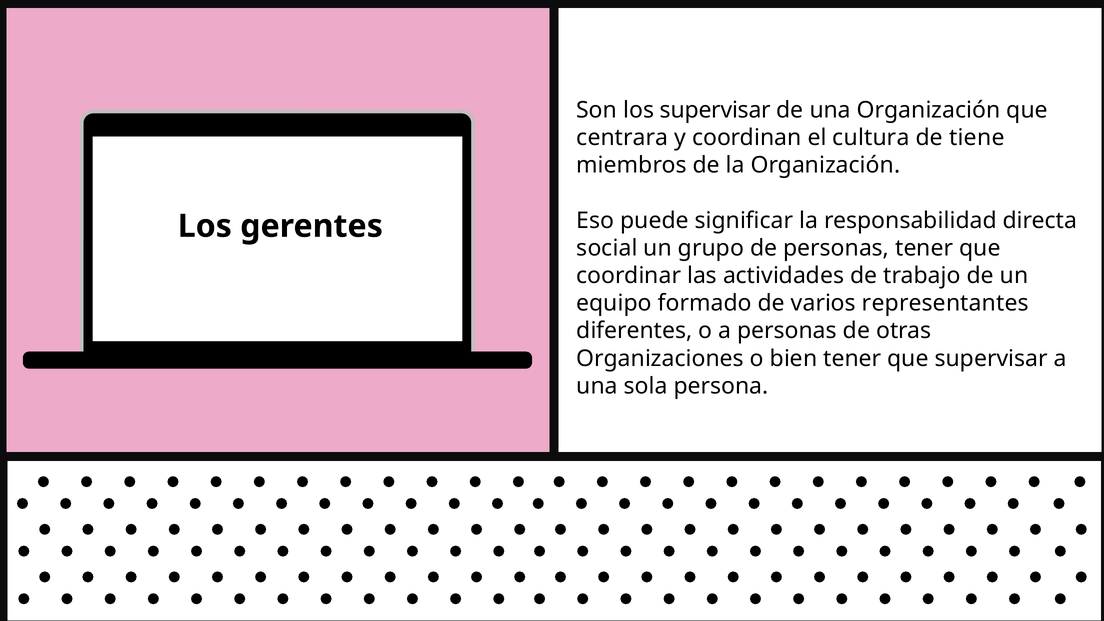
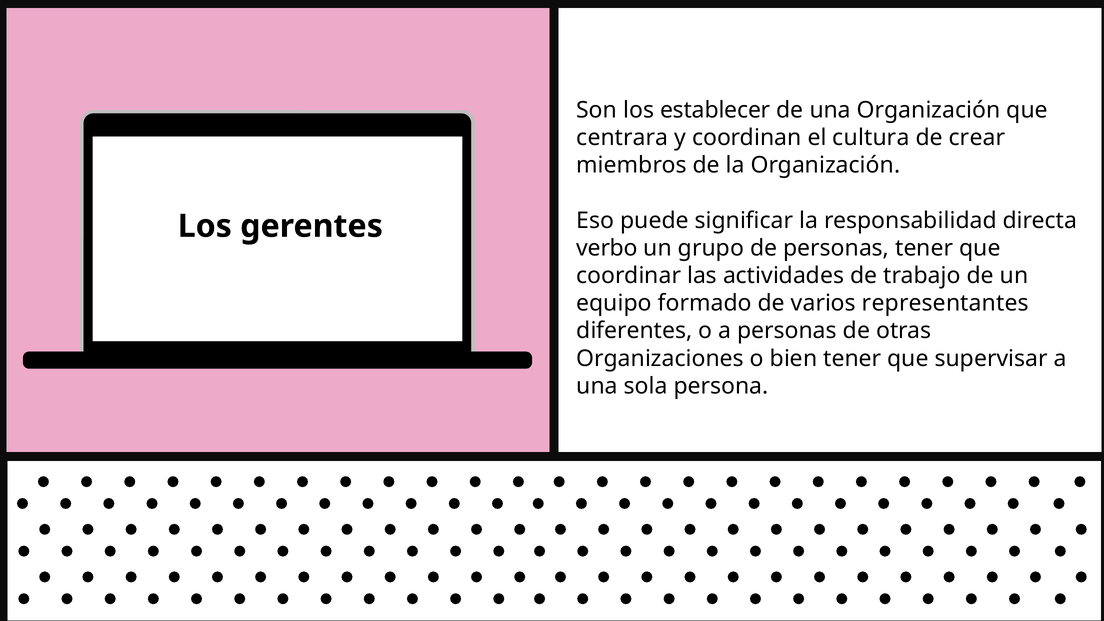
los supervisar: supervisar -> establecer
tiene: tiene -> crear
social: social -> verbo
